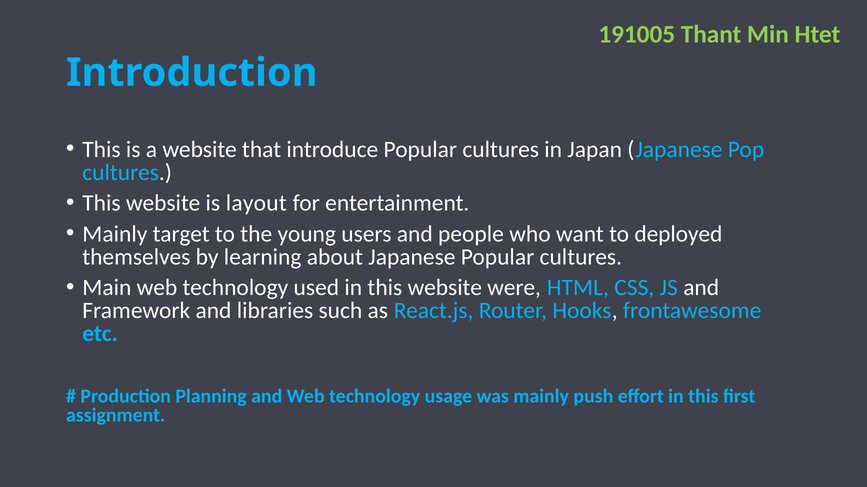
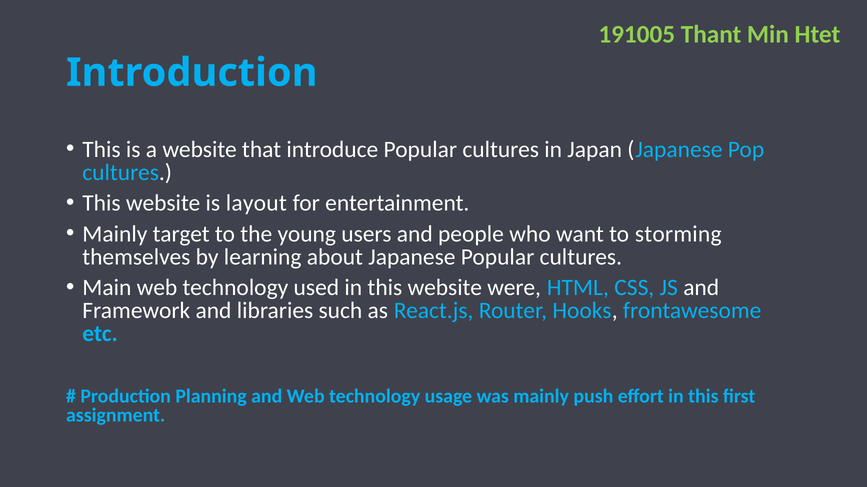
deployed: deployed -> storming
